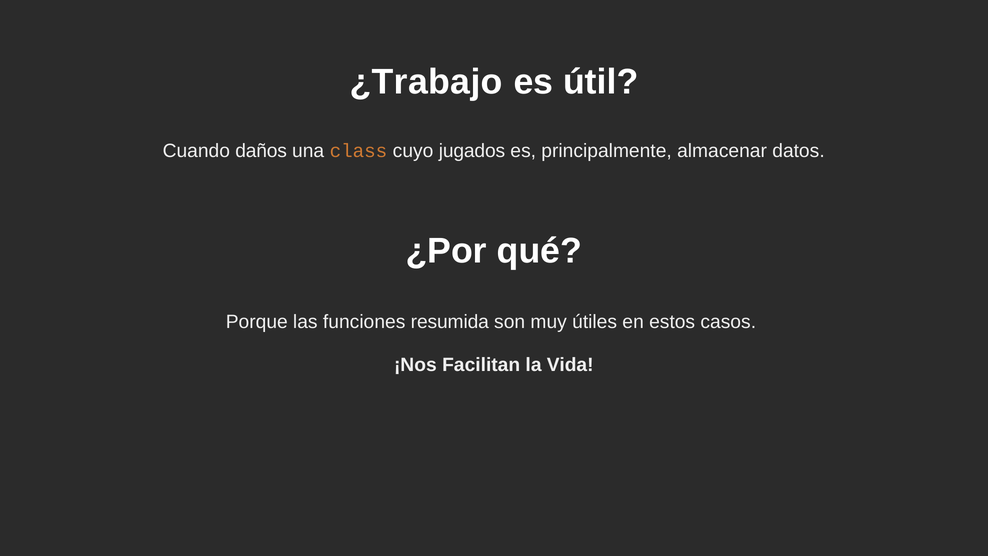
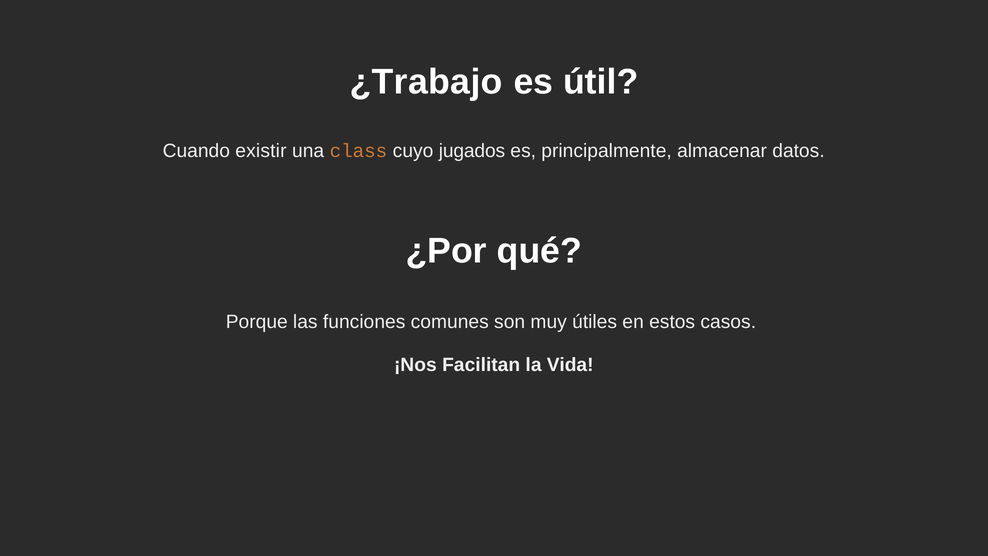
daños: daños -> existir
resumida: resumida -> comunes
